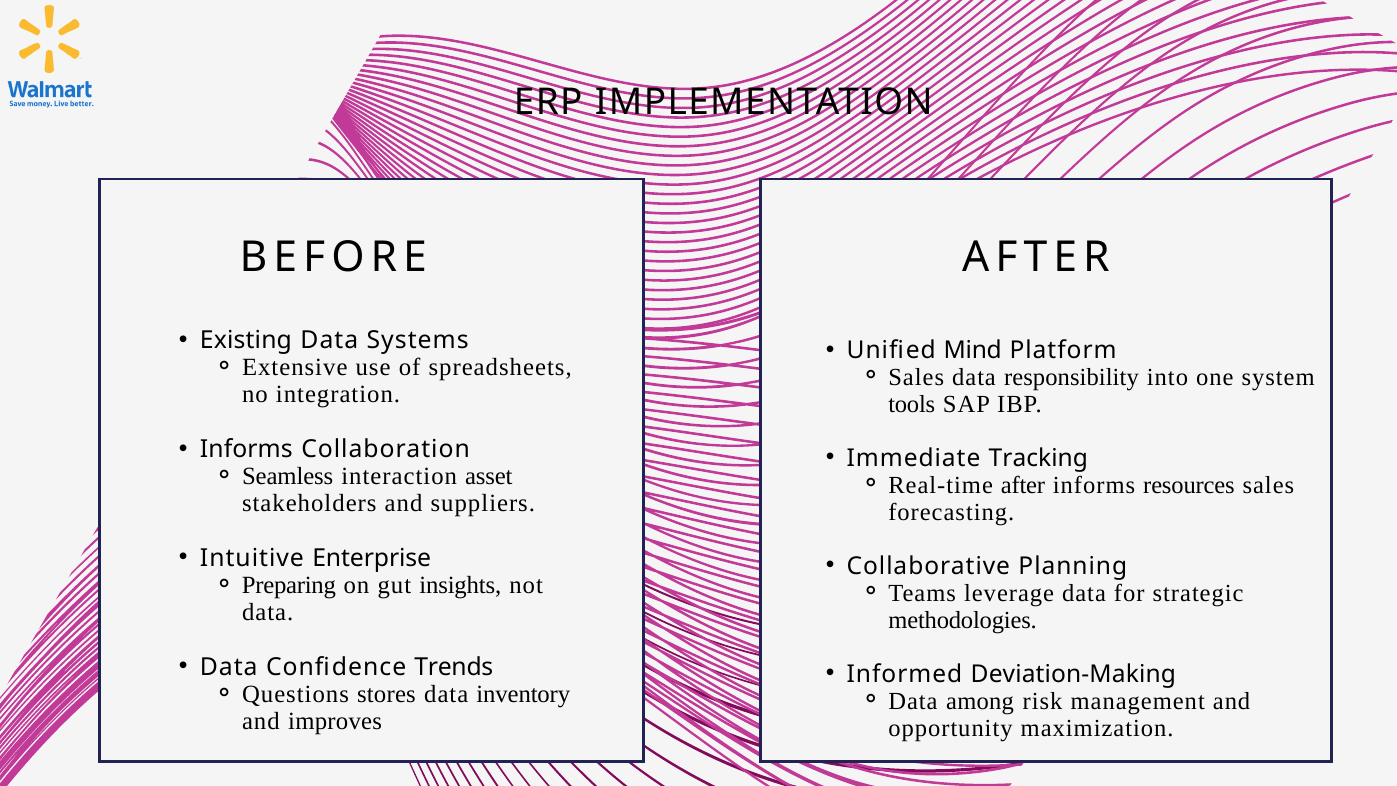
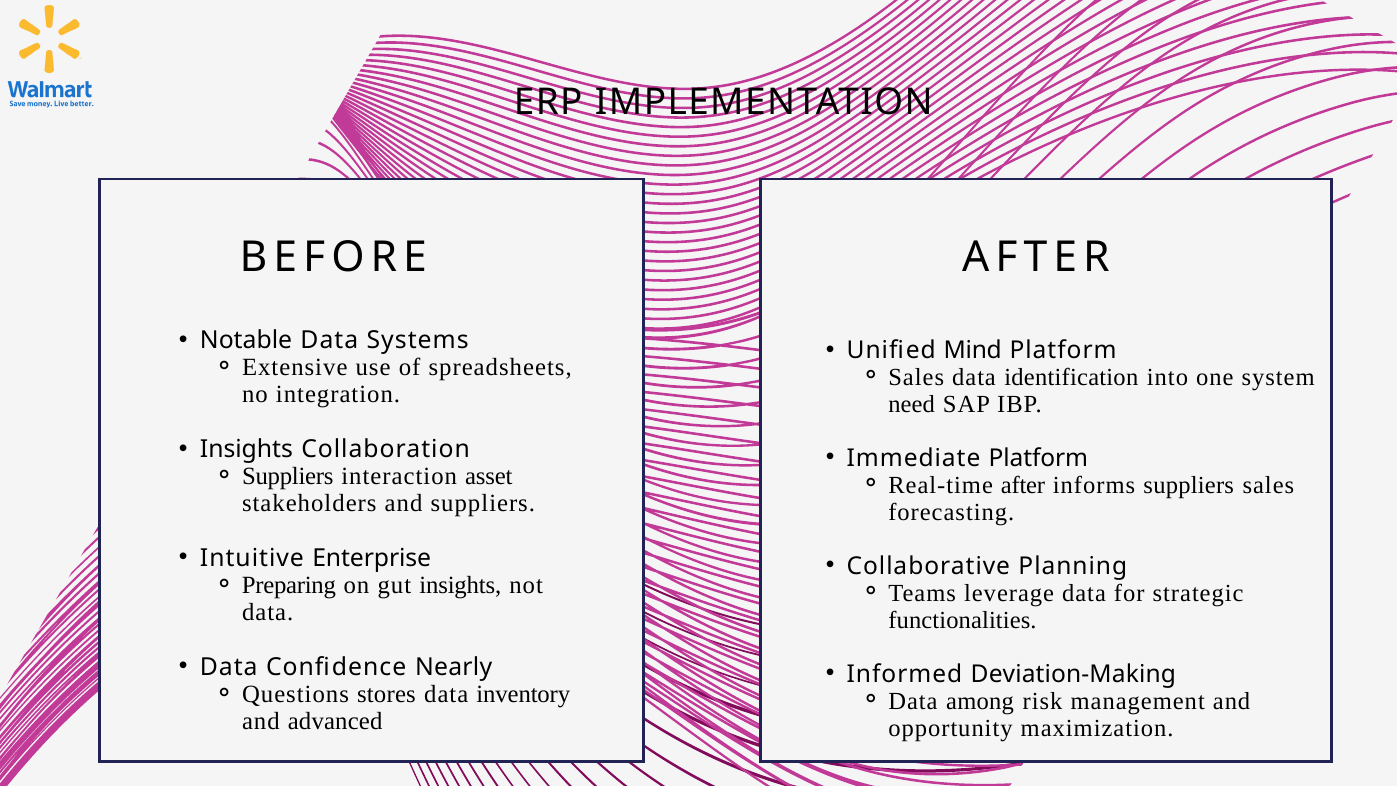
Existing: Existing -> Notable
responsibility: responsibility -> identification
tools: tools -> need
Informs at (246, 449): Informs -> Insights
Immediate Tracking: Tracking -> Platform
Seamless at (288, 476): Seamless -> Suppliers
informs resources: resources -> suppliers
methodologies: methodologies -> functionalities
Trends: Trends -> Nearly
improves: improves -> advanced
